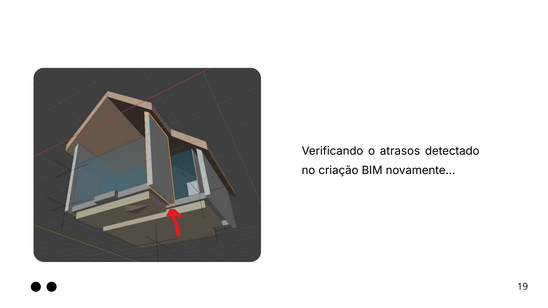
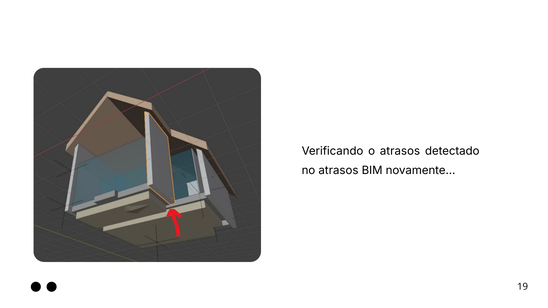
no criação: criação -> atrasos
